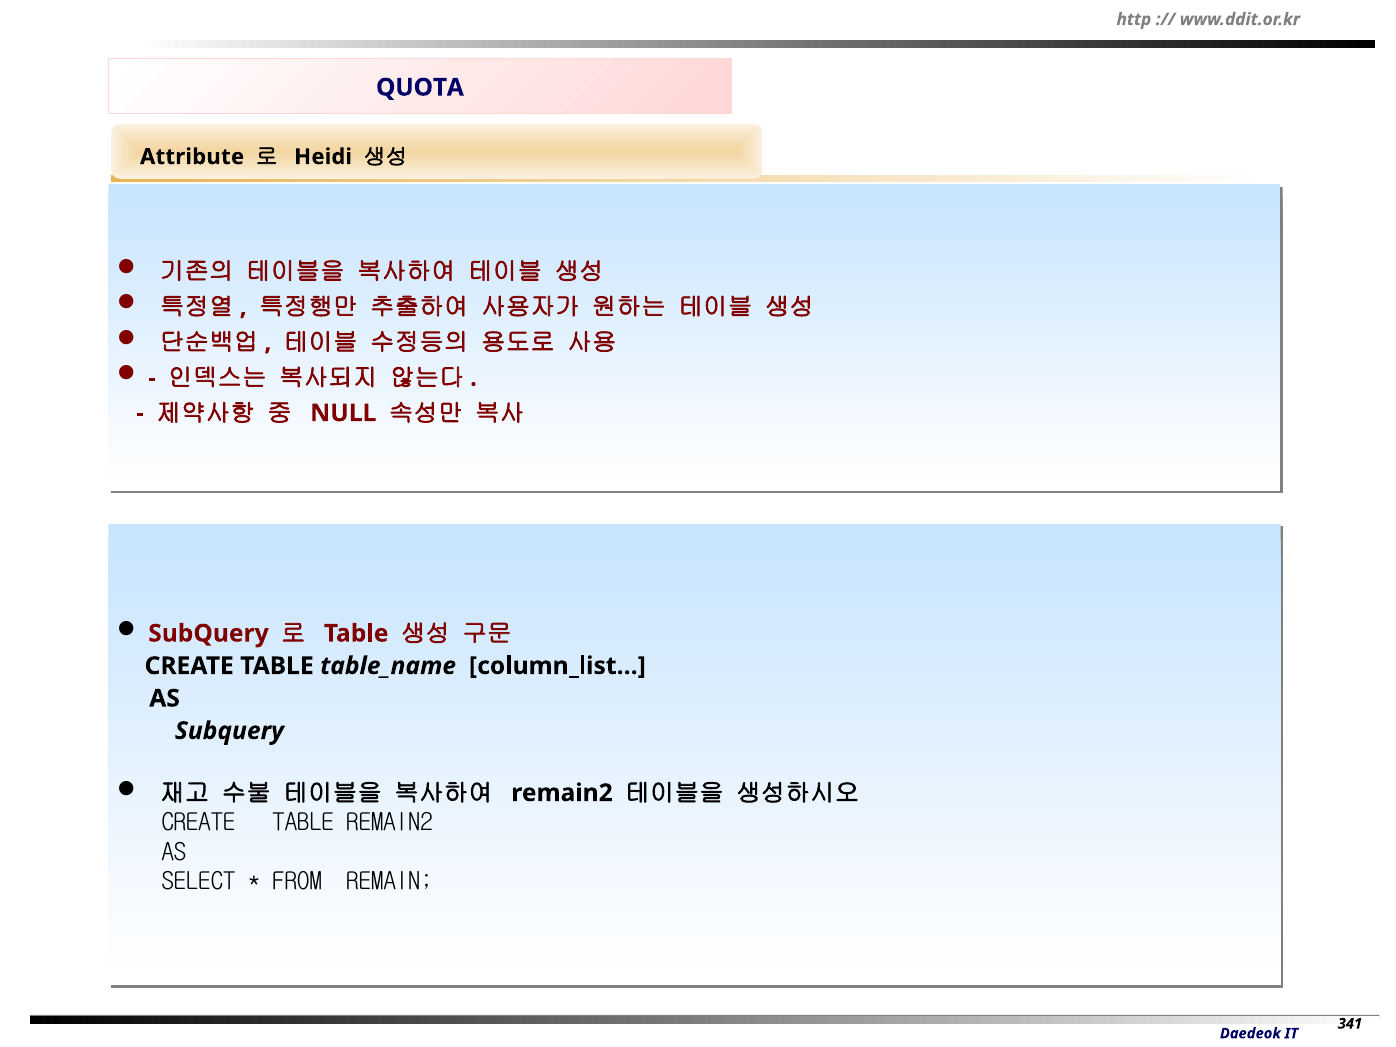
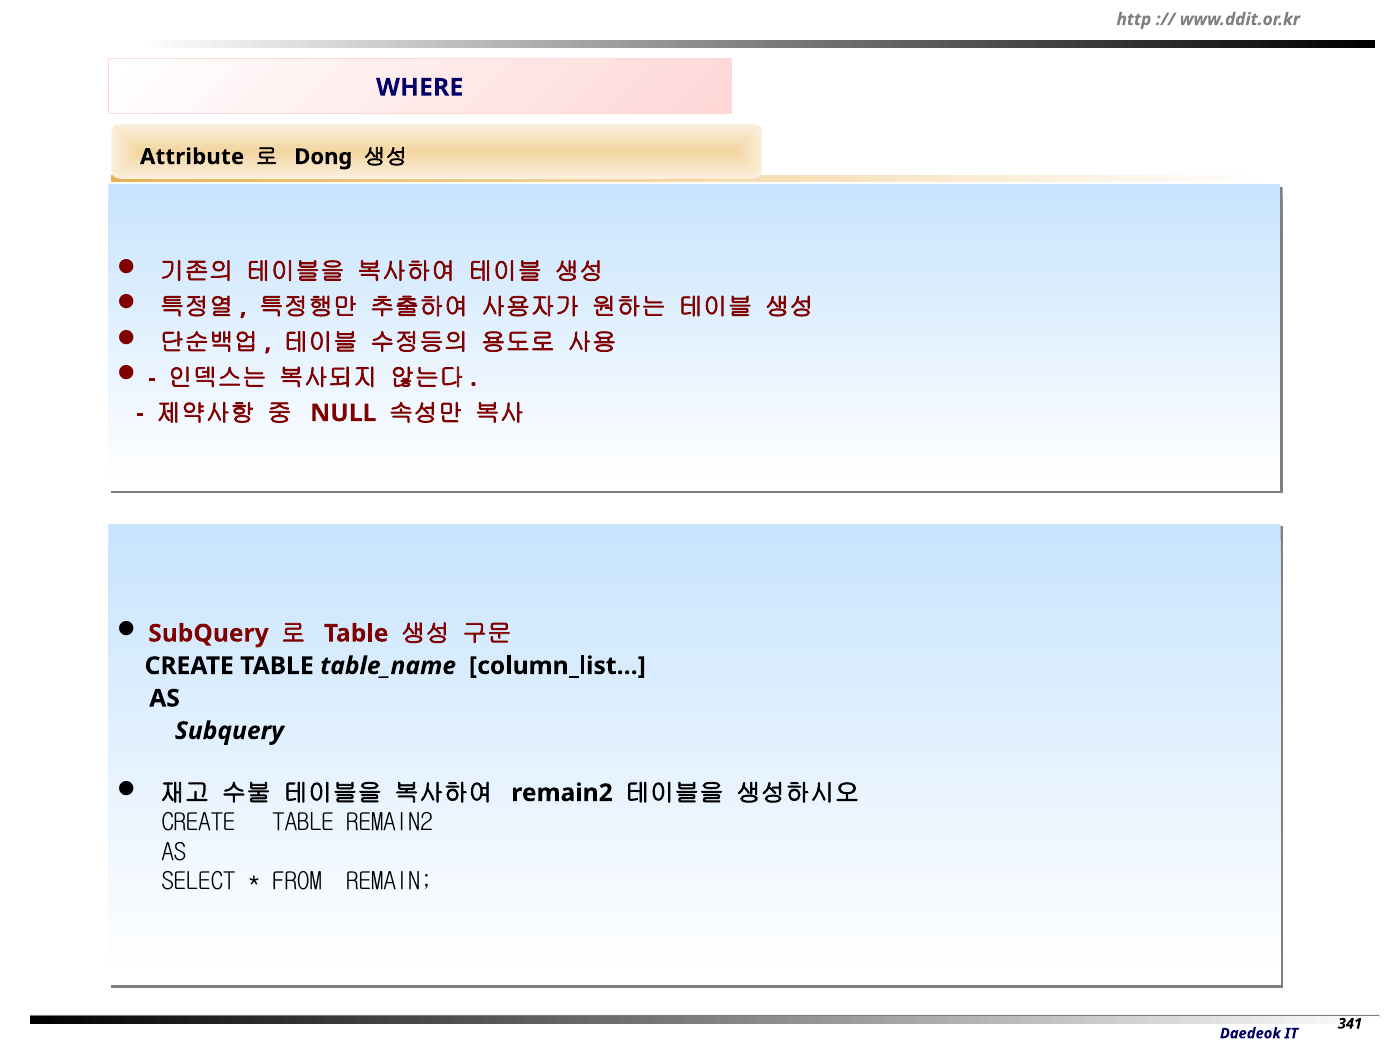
QUOTA: QUOTA -> WHERE
Heidi: Heidi -> Dong
